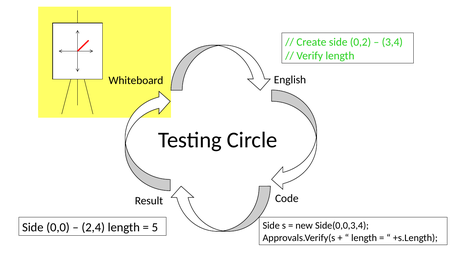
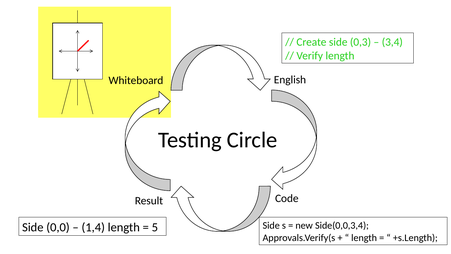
0,2: 0,2 -> 0,3
2,4: 2,4 -> 1,4
